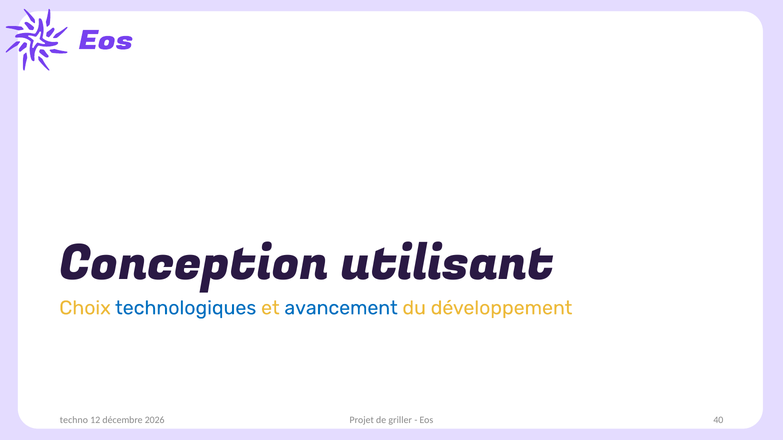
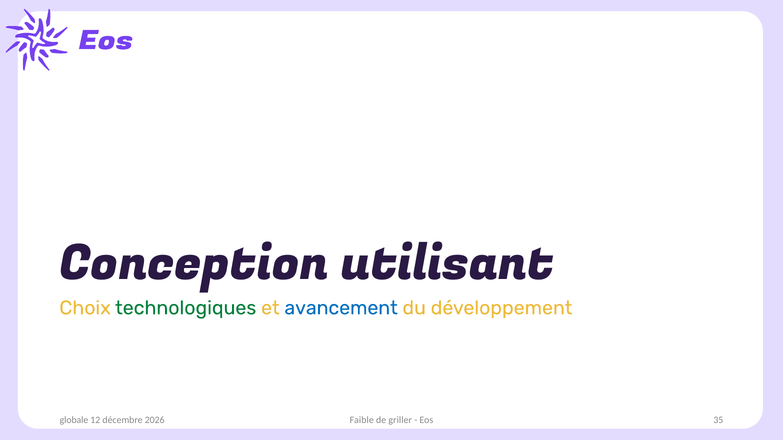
technologiques colour: blue -> green
techno: techno -> globale
Projet: Projet -> Faible
40: 40 -> 35
